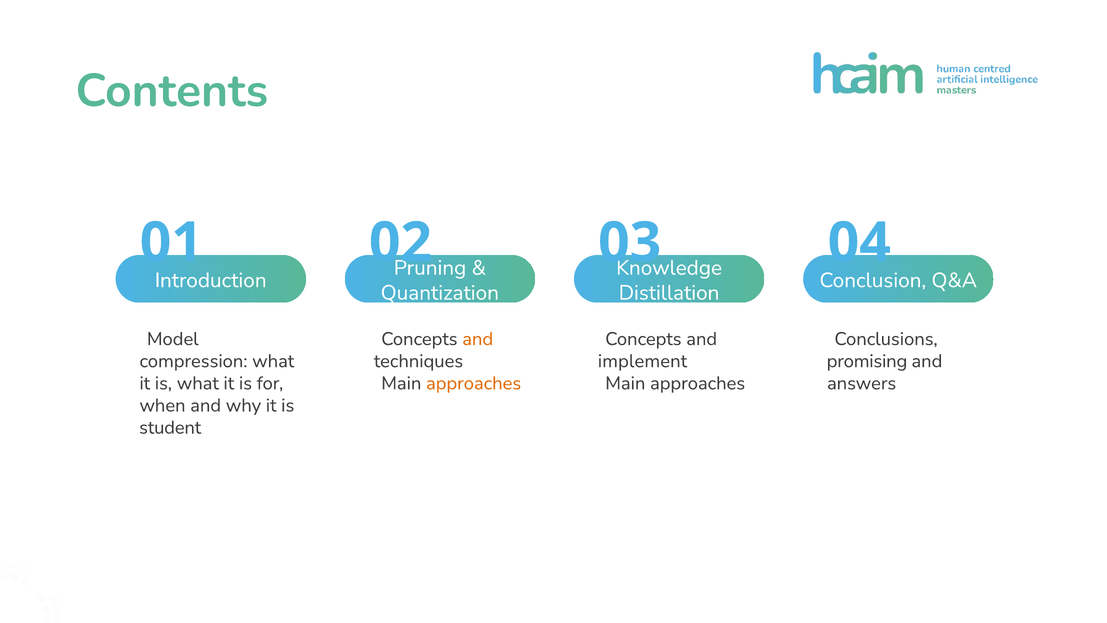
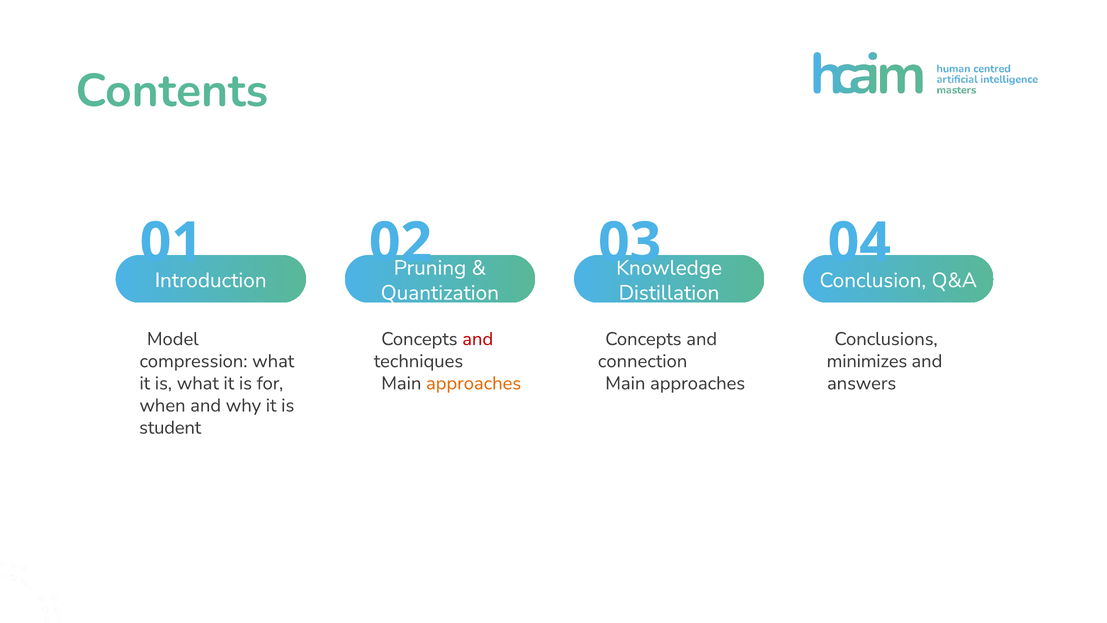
and at (478, 339) colour: orange -> red
implement: implement -> connection
promising: promising -> minimizes
